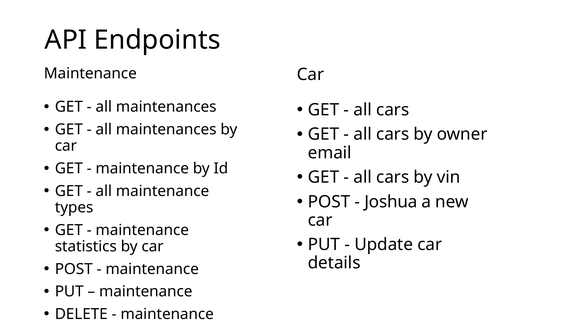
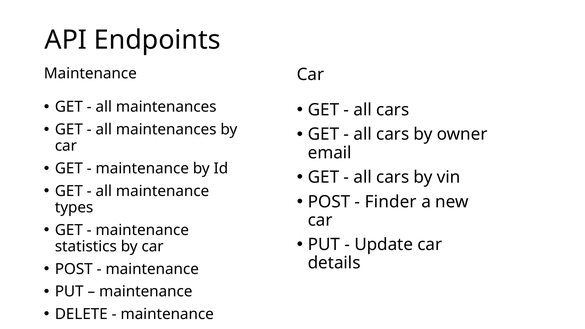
Joshua: Joshua -> Finder
